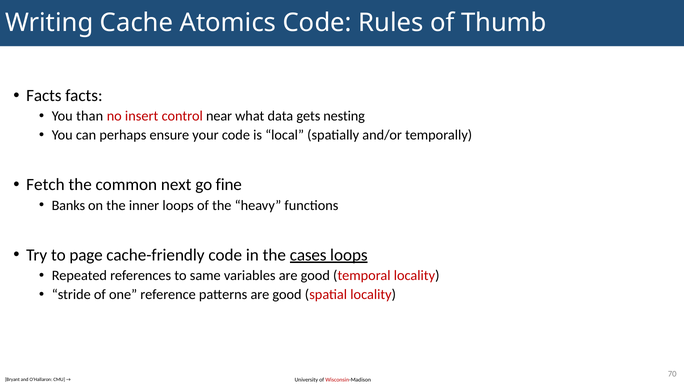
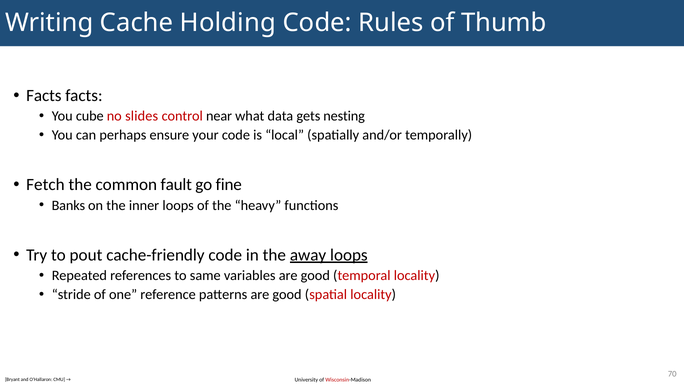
Atomics: Atomics -> Holding
than: than -> cube
insert: insert -> slides
next: next -> fault
page: page -> pout
cases: cases -> away
